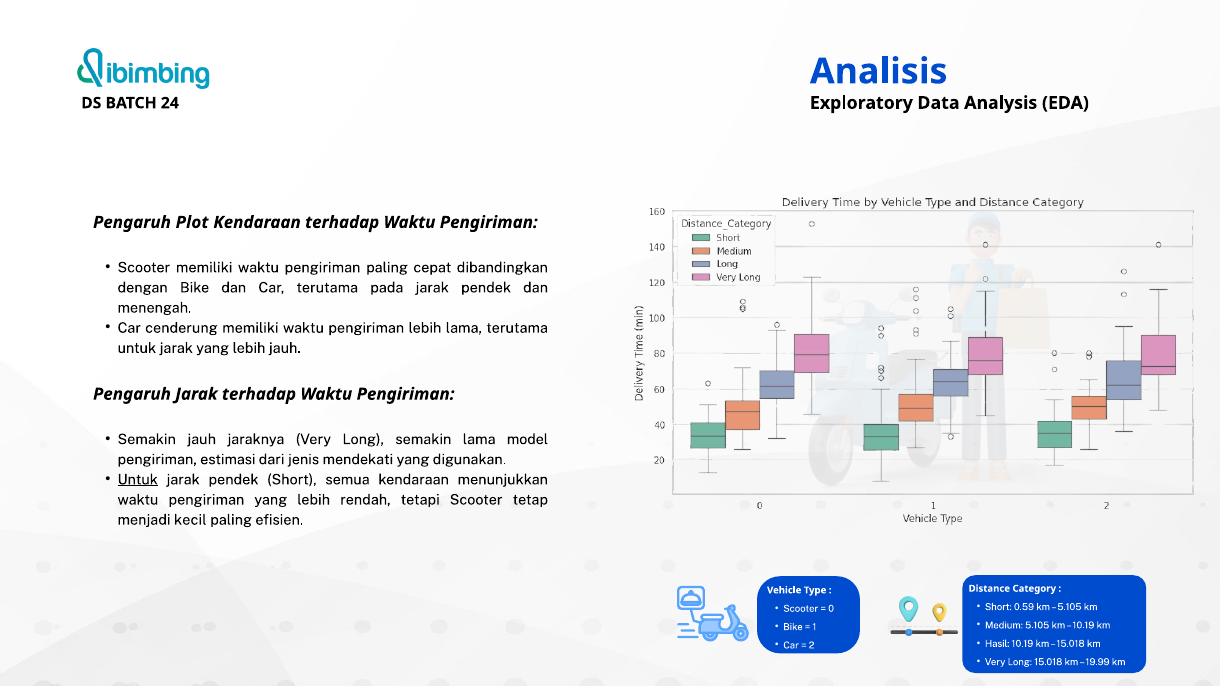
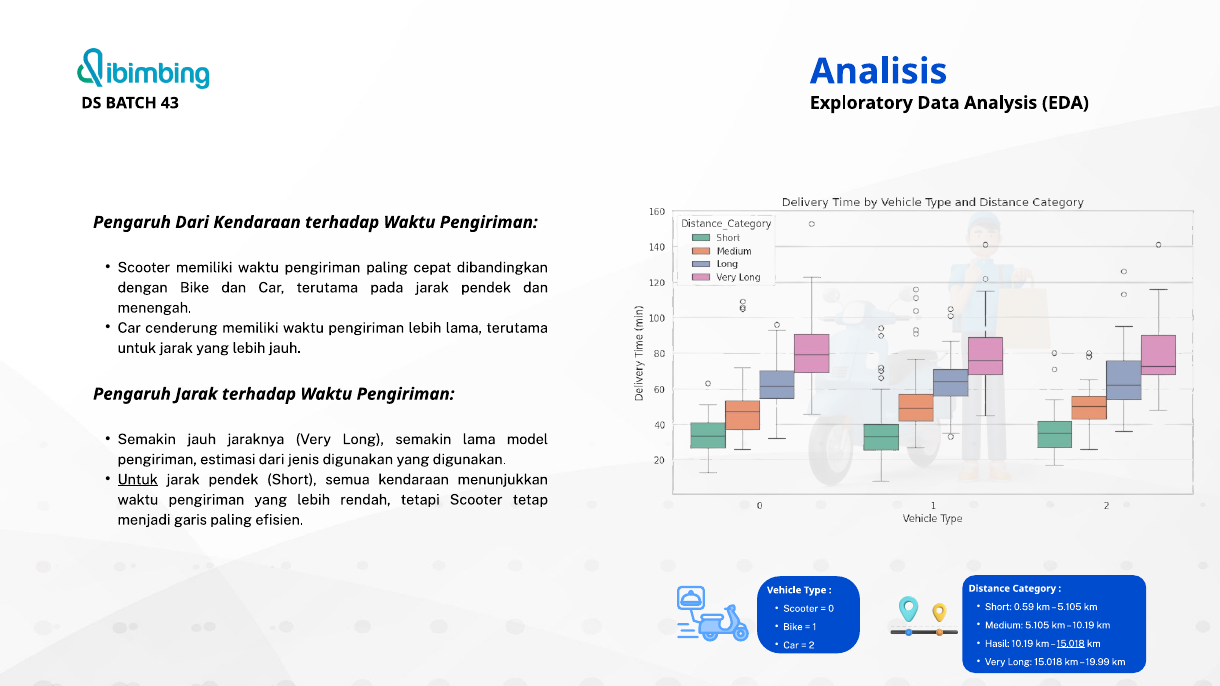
24: 24 -> 43
Pengaruh Plot: Plot -> Dari
jenis mendekati: mendekati -> digunakan
kecil: kecil -> garis
15.018 at (1071, 644) underline: none -> present
